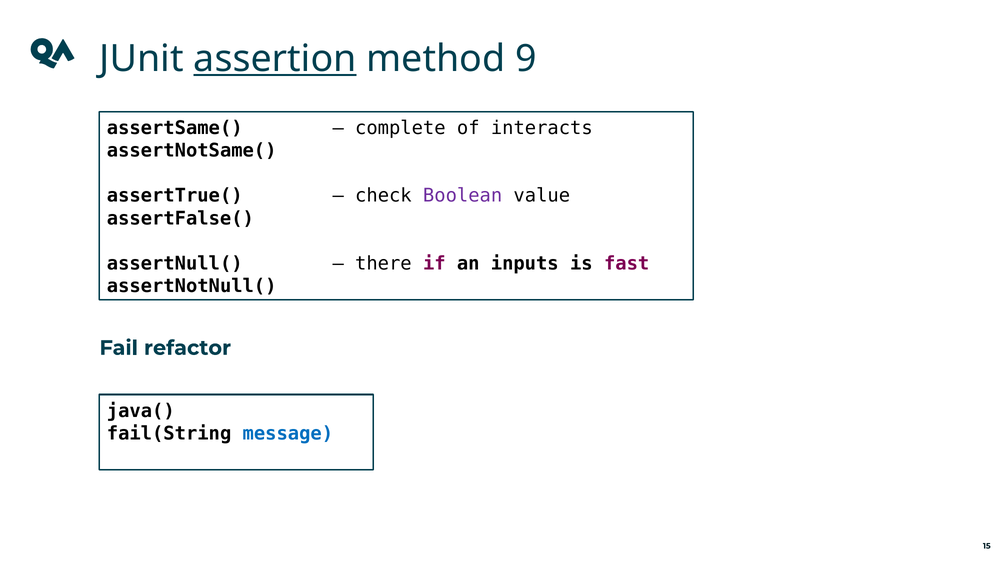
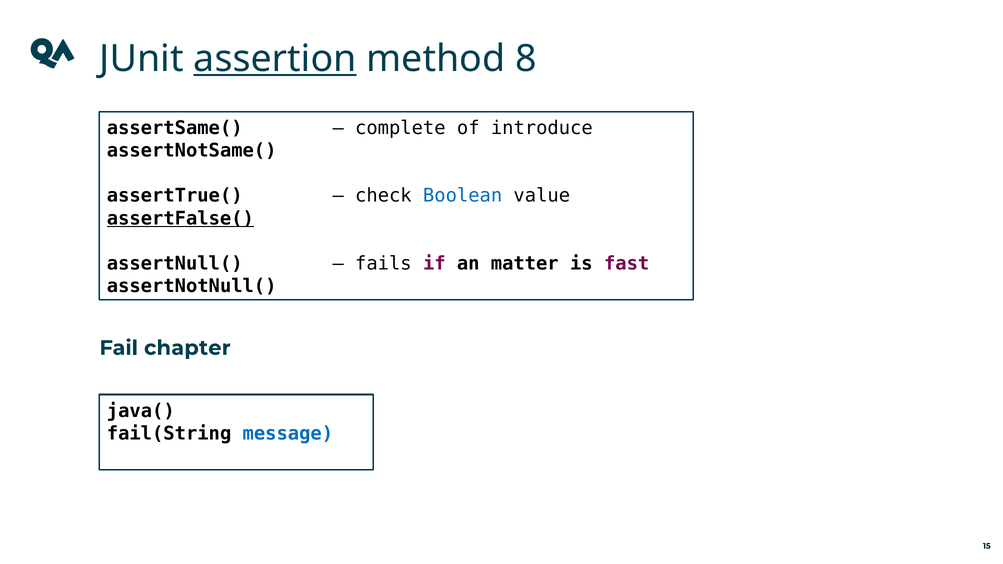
9: 9 -> 8
interacts: interacts -> introduce
Boolean colour: purple -> blue
assertFalse( underline: none -> present
there: there -> fails
inputs: inputs -> matter
refactor: refactor -> chapter
